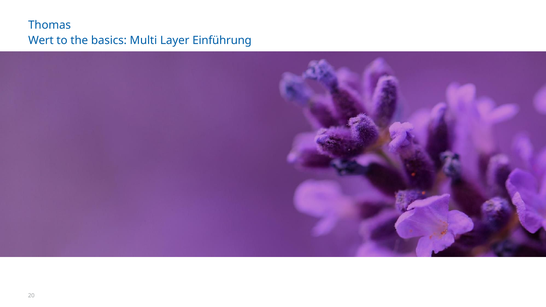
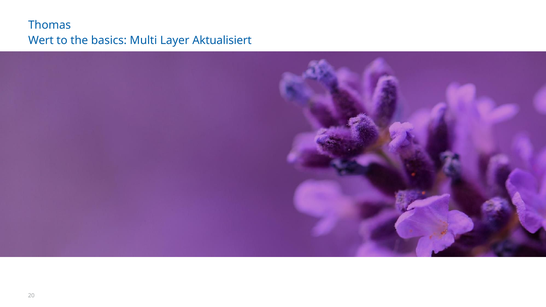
Einführung: Einführung -> Aktualisiert
